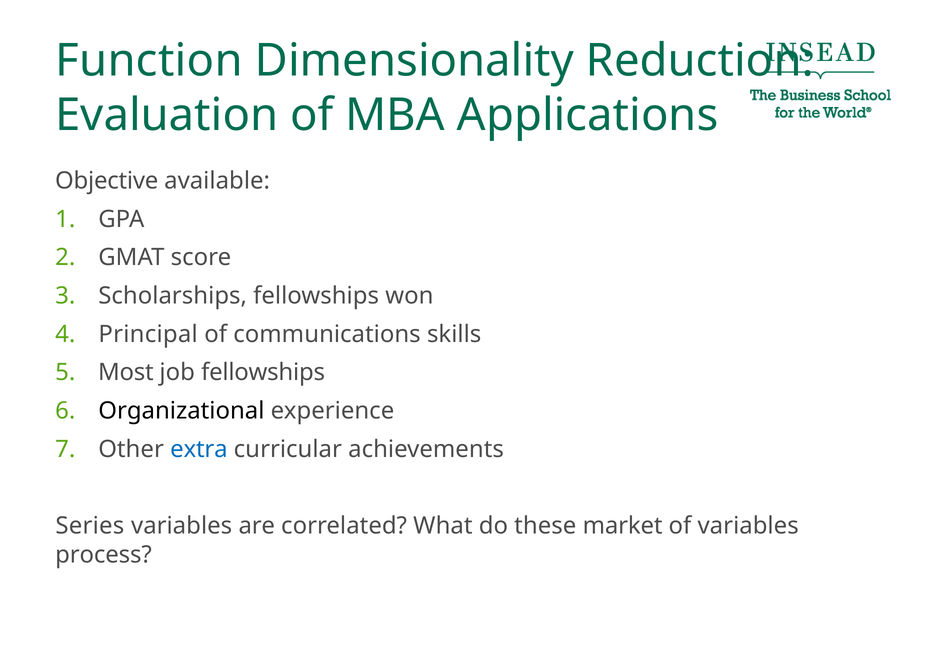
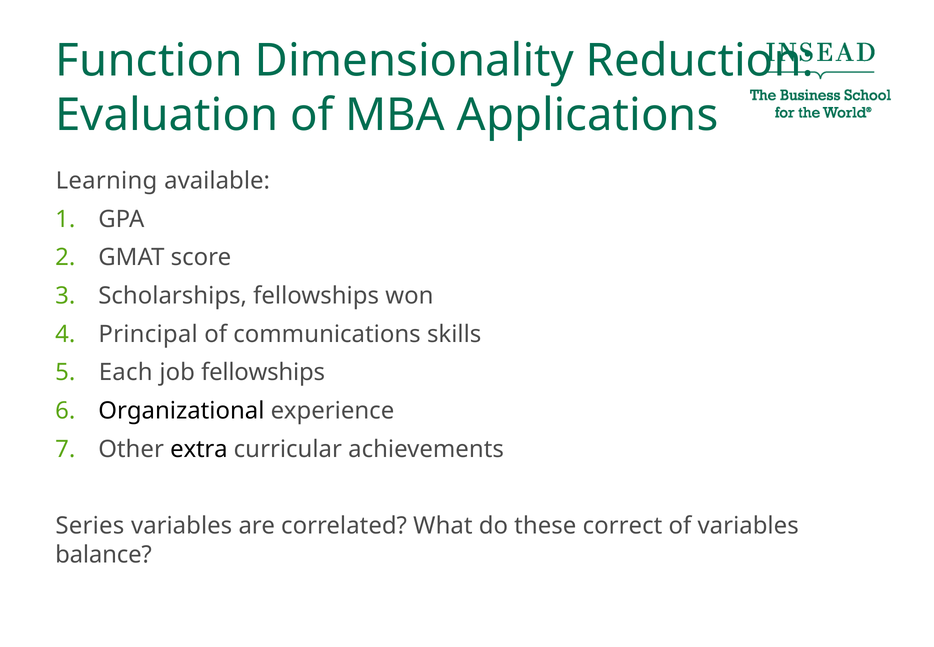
Objective: Objective -> Learning
Most: Most -> Each
extra colour: blue -> black
market: market -> correct
process: process -> balance
